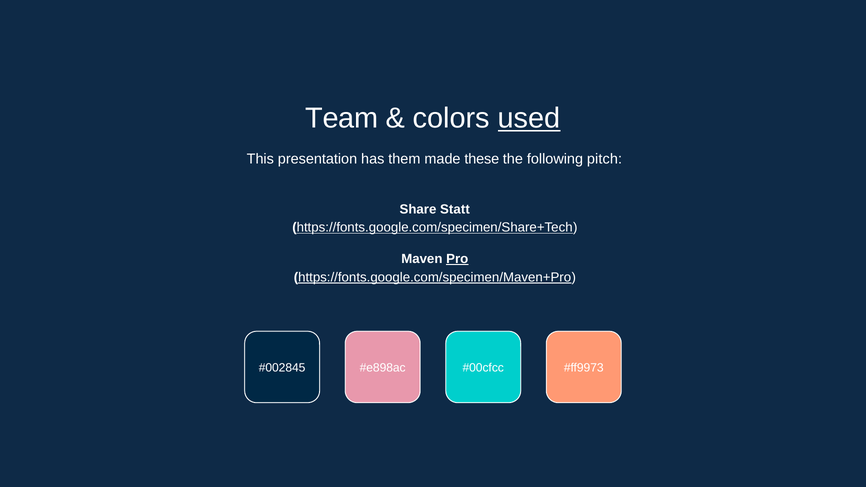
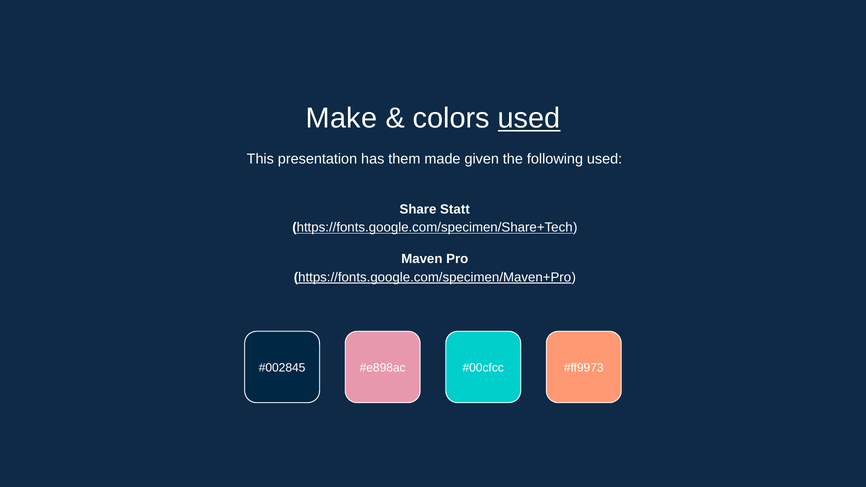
Team: Team -> Make
these: these -> given
following pitch: pitch -> used
Pro underline: present -> none
